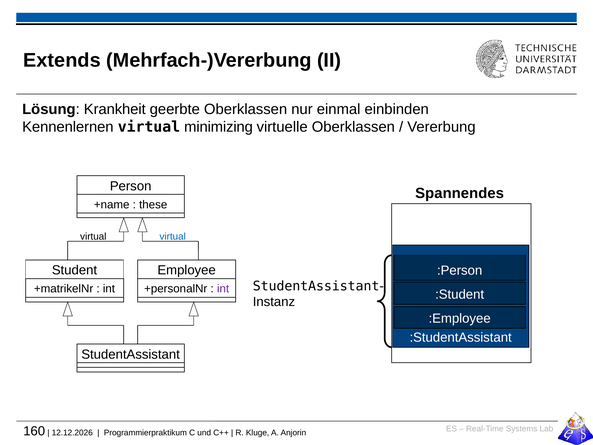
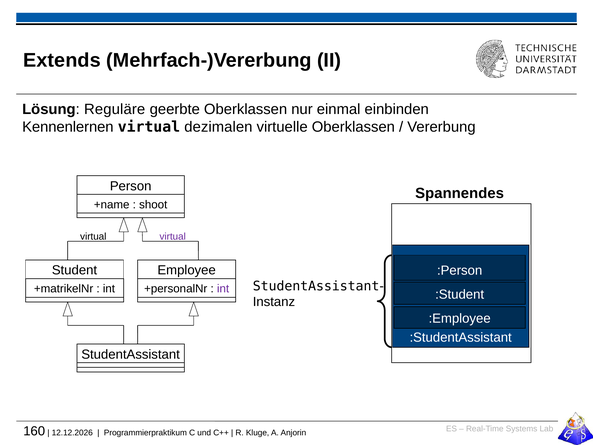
Krankheit: Krankheit -> Reguläre
minimizing: minimizing -> dezimalen
these: these -> shoot
virtual at (173, 237) colour: blue -> purple
